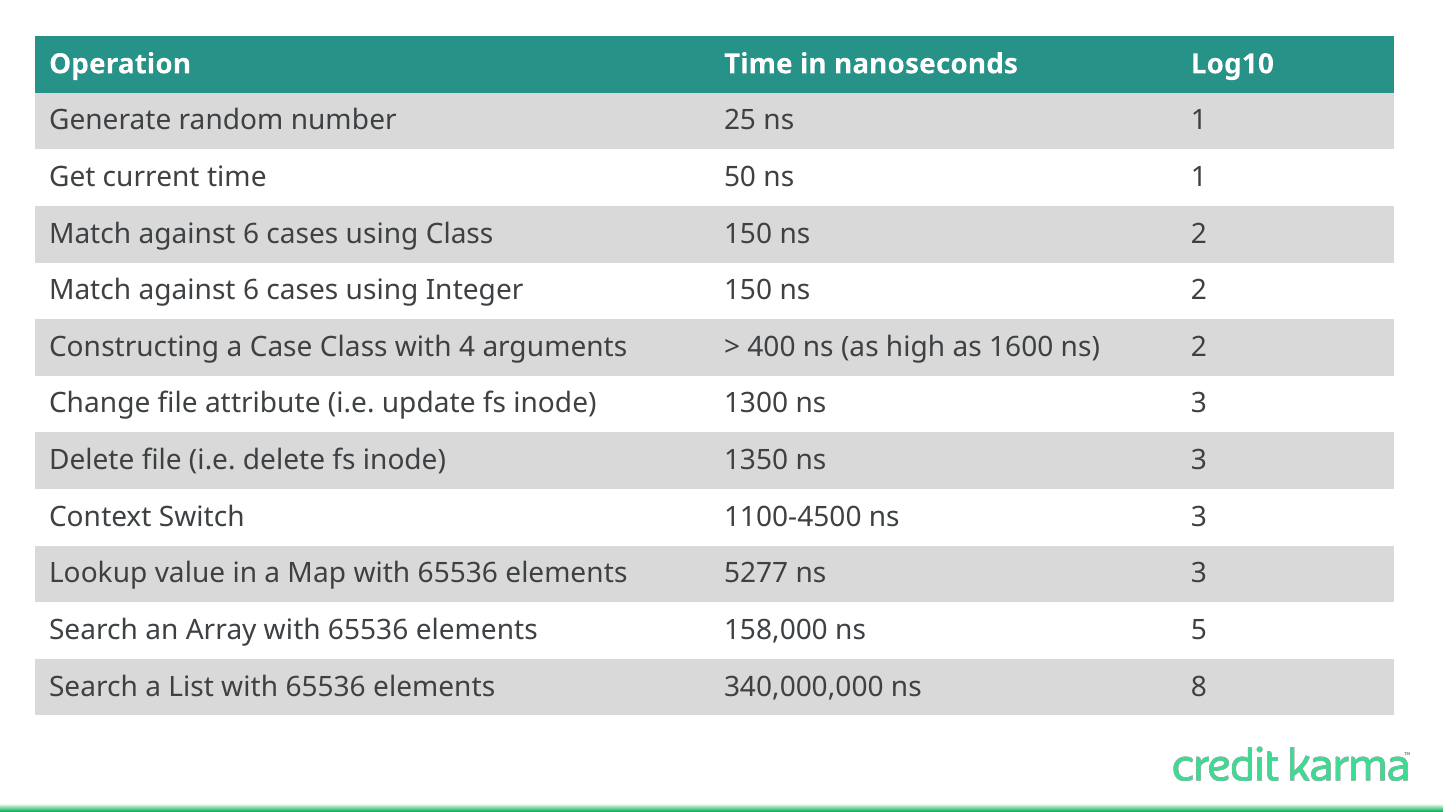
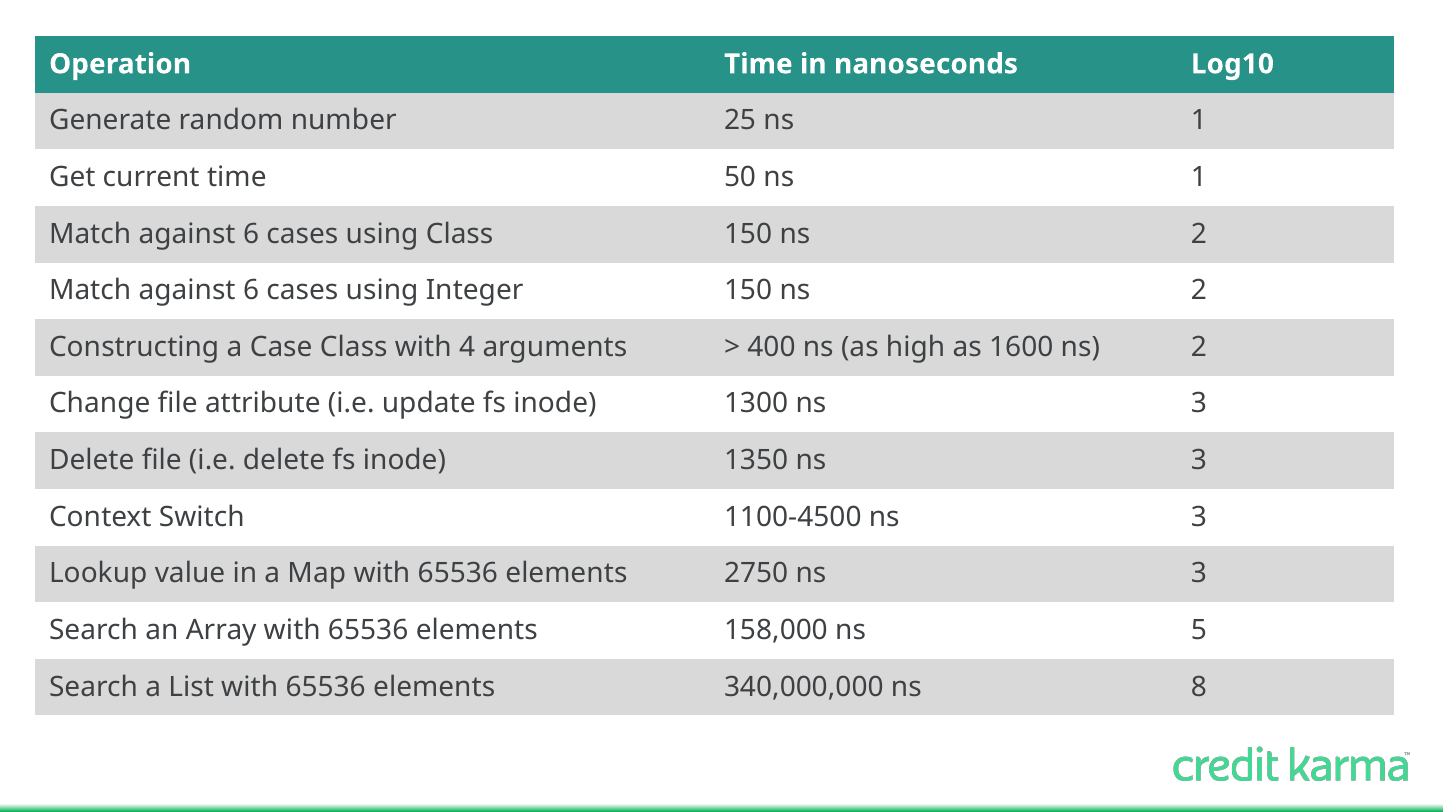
5277: 5277 -> 2750
